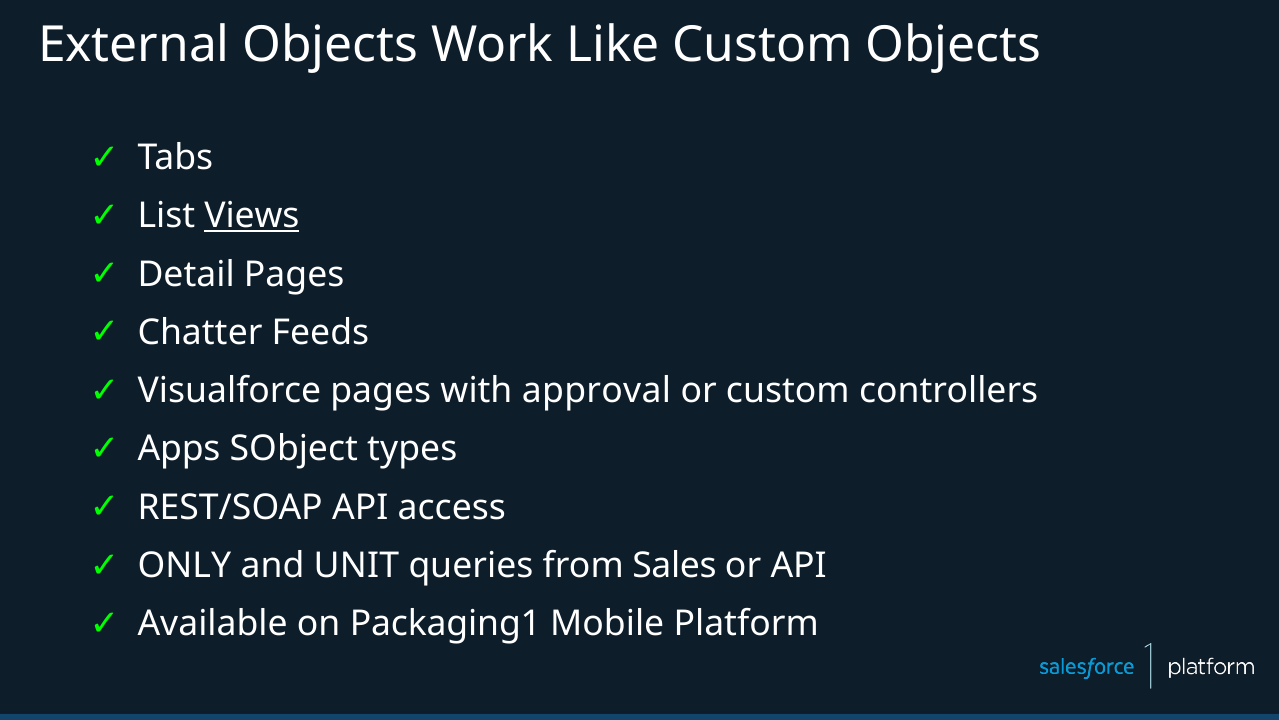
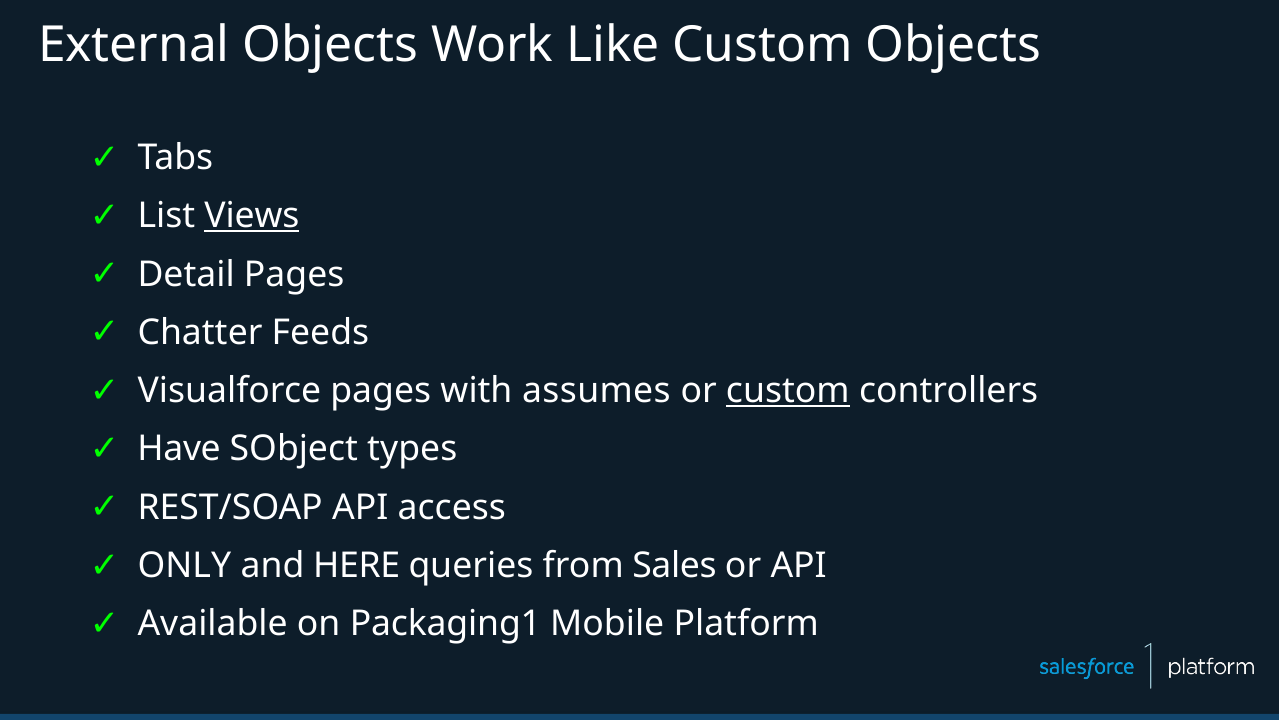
approval: approval -> assumes
custom at (788, 391) underline: none -> present
Apps: Apps -> Have
UNIT: UNIT -> HERE
